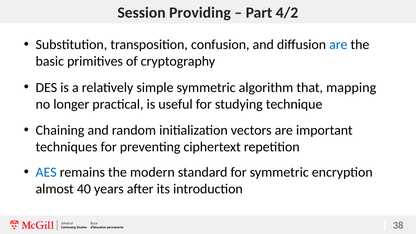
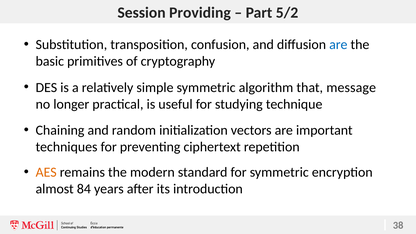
4/2: 4/2 -> 5/2
mapping: mapping -> message
AES colour: blue -> orange
40: 40 -> 84
